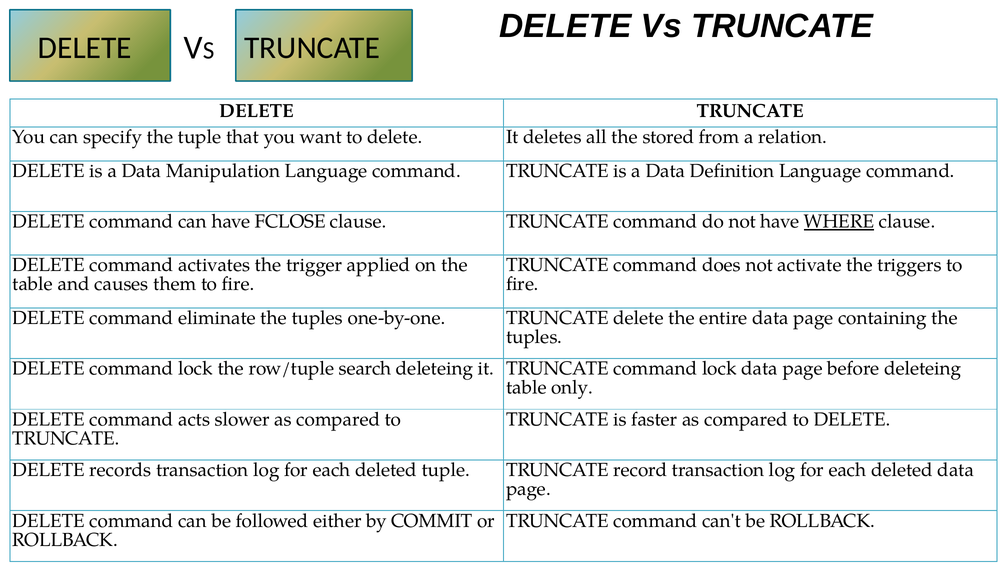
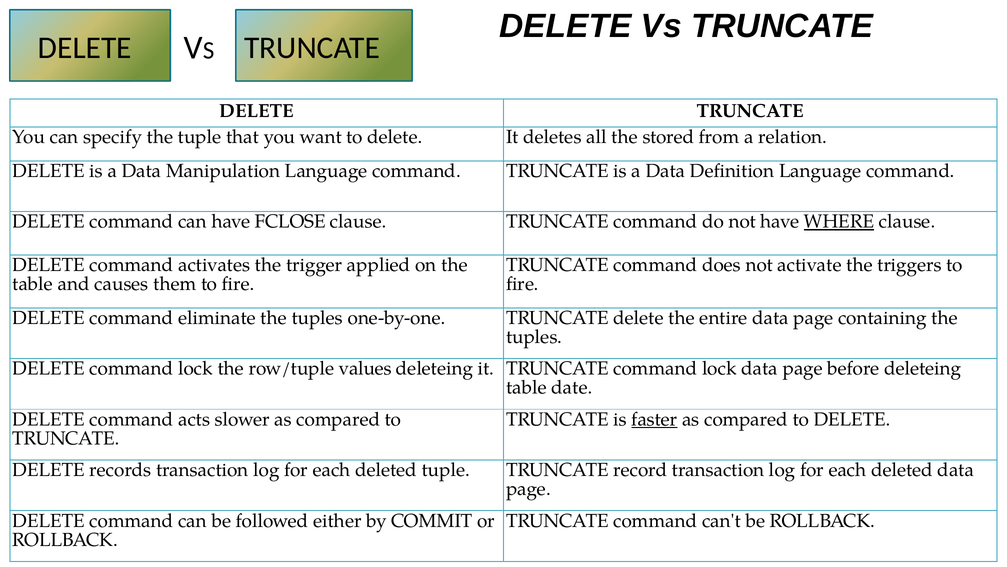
search: search -> values
only: only -> date
faster underline: none -> present
